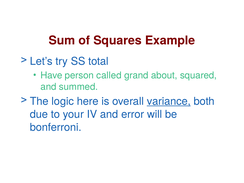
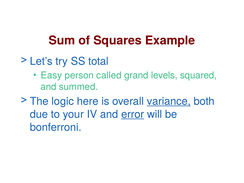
Have: Have -> Easy
about: about -> levels
error underline: none -> present
